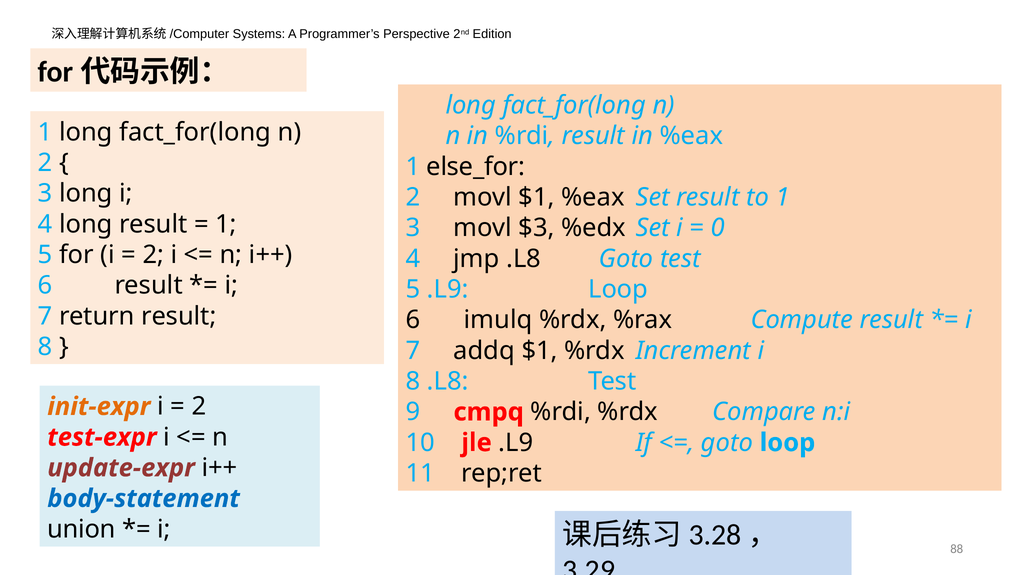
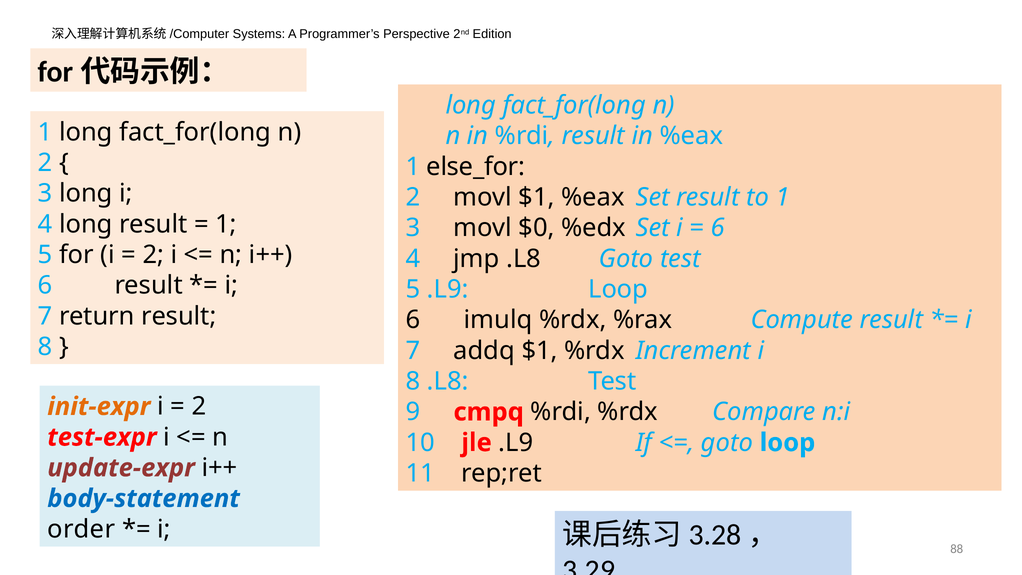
$3: $3 -> $0
0 at (718, 228): 0 -> 6
union: union -> order
